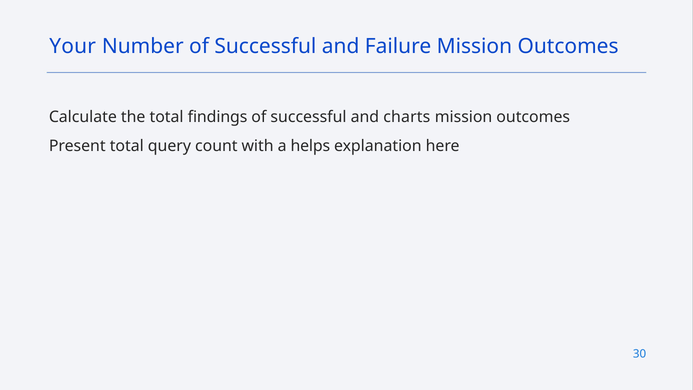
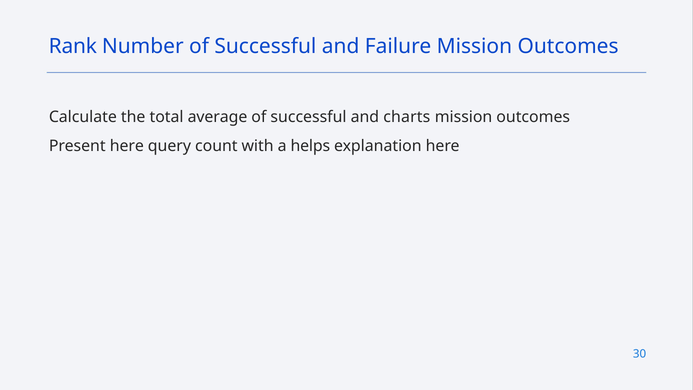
Your: Your -> Rank
findings: findings -> average
Present total: total -> here
